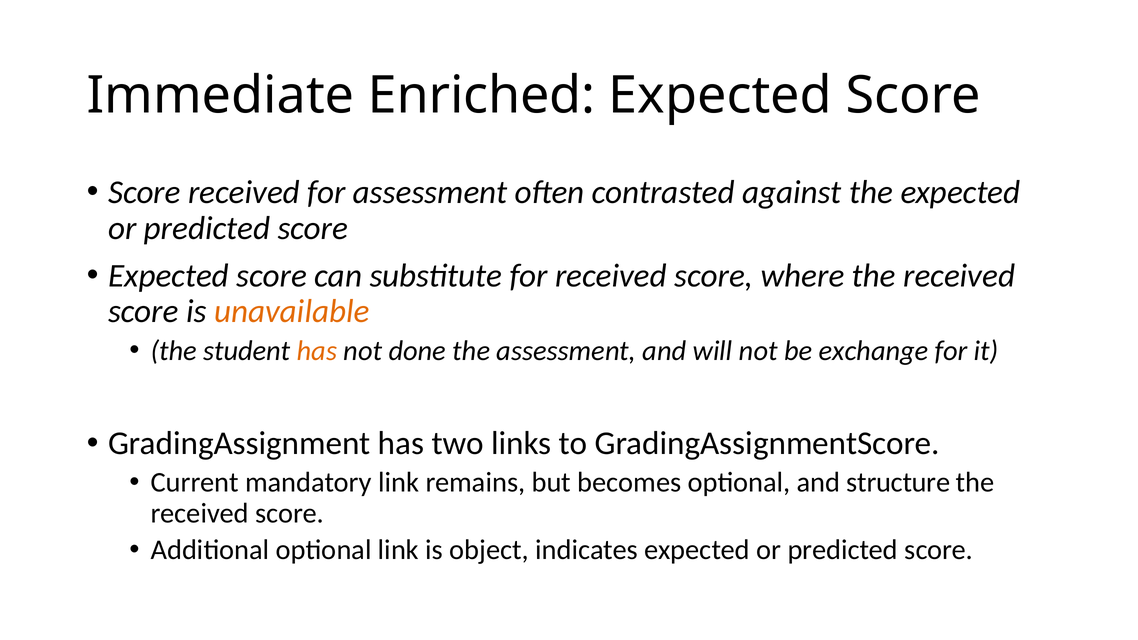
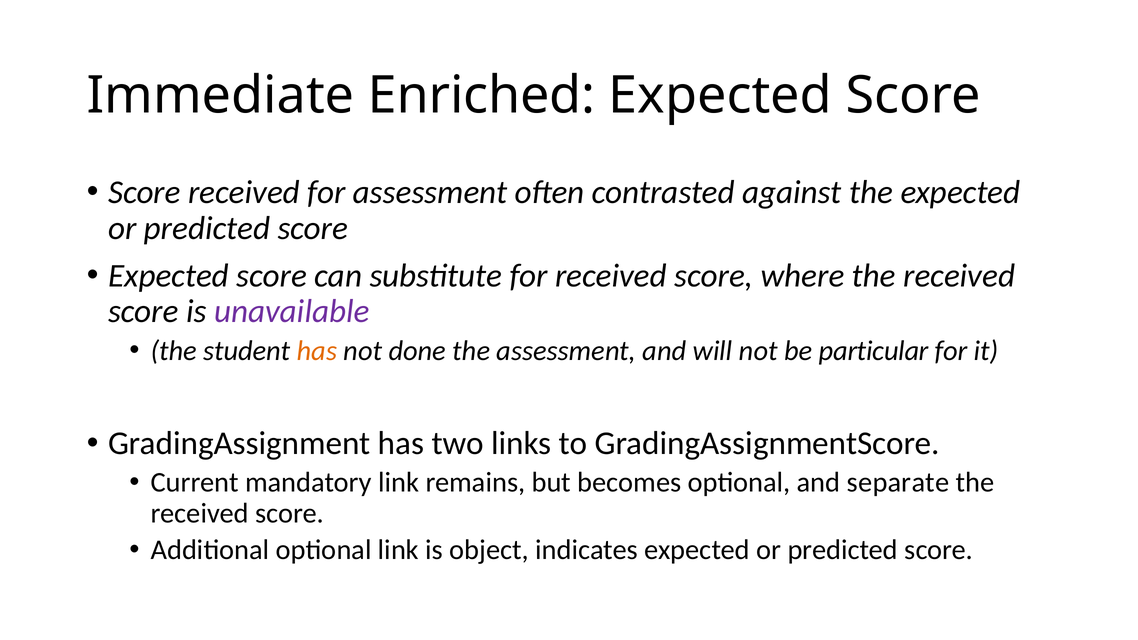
unavailable colour: orange -> purple
exchange: exchange -> particular
structure: structure -> separate
